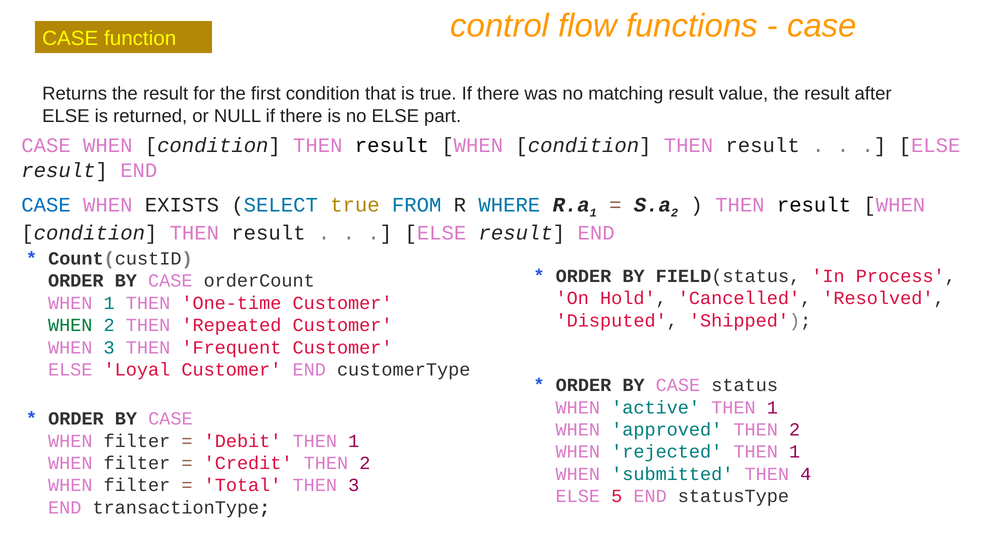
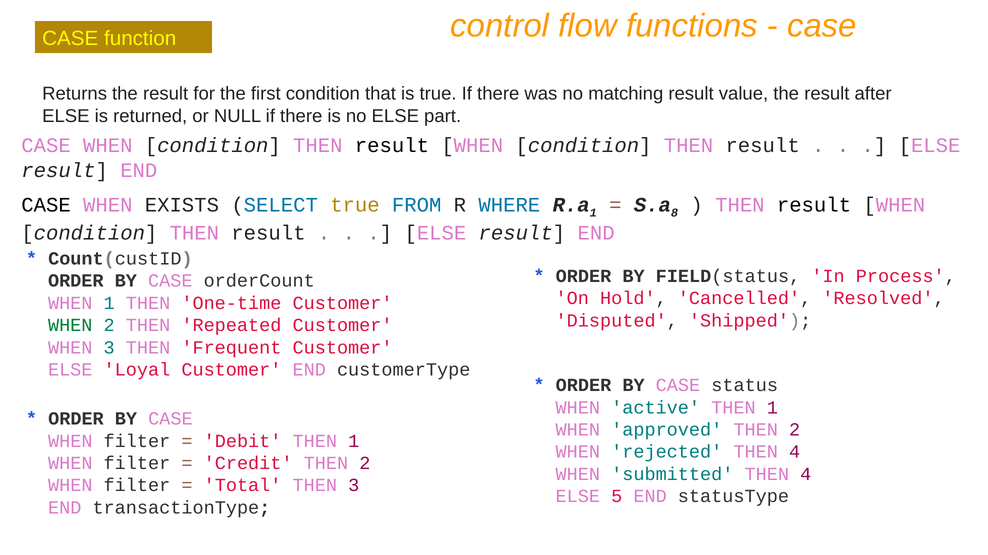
CASE at (46, 205) colour: blue -> black
2 at (675, 213): 2 -> 8
rejected THEN 1: 1 -> 4
